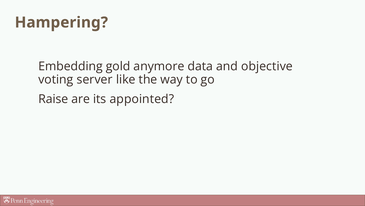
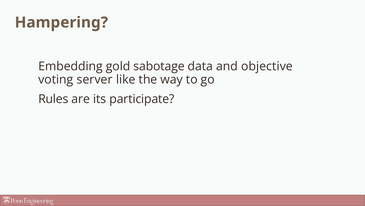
anymore: anymore -> sabotage
Raise: Raise -> Rules
appointed: appointed -> participate
